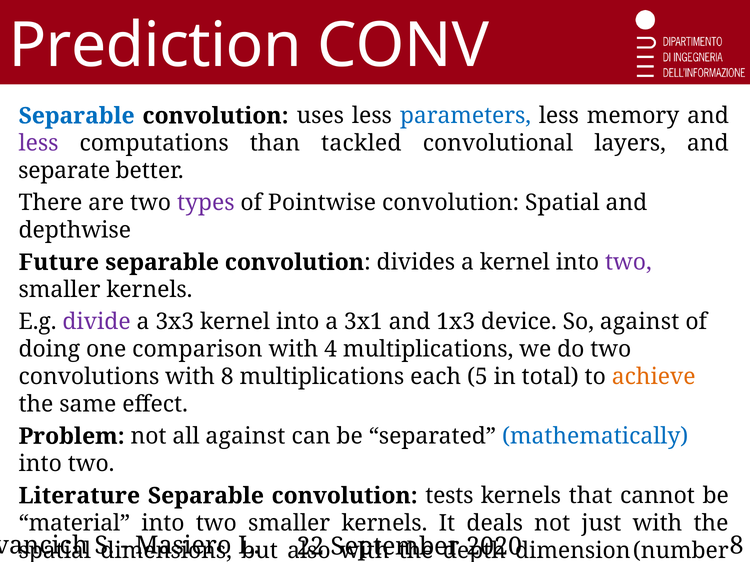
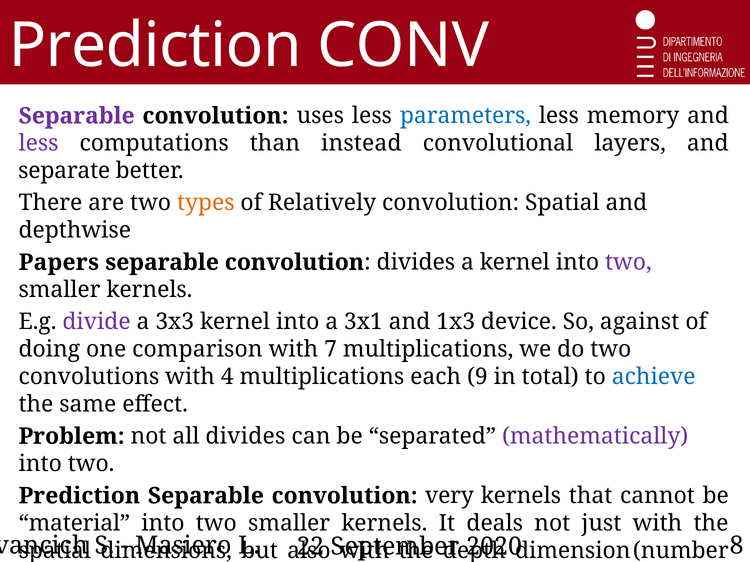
Separable at (77, 116) colour: blue -> purple
tackled: tackled -> instead
types colour: purple -> orange
of Pointwise: Pointwise -> Relatively
Future: Future -> Papers
4: 4 -> 7
with 8: 8 -> 4
5: 5 -> 9
achieve colour: orange -> blue
all against: against -> divides
mathematically colour: blue -> purple
Literature at (79, 496): Literature -> Prediction
tests: tests -> very
